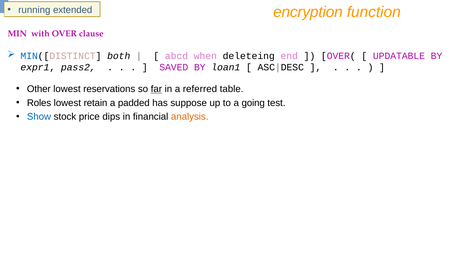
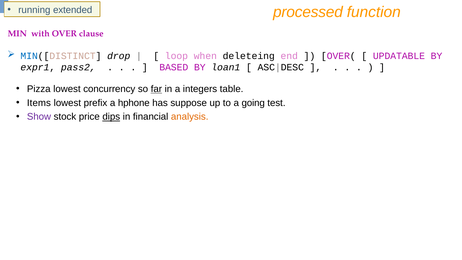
encryption: encryption -> processed
both: both -> drop
abcd: abcd -> loop
SAVED: SAVED -> BASED
Other: Other -> Pizza
reservations: reservations -> concurrency
referred: referred -> integers
Roles: Roles -> Items
retain: retain -> prefix
padded: padded -> hphone
Show colour: blue -> purple
dips underline: none -> present
